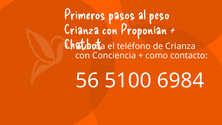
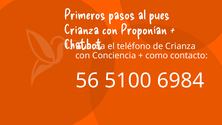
peso: peso -> pues
